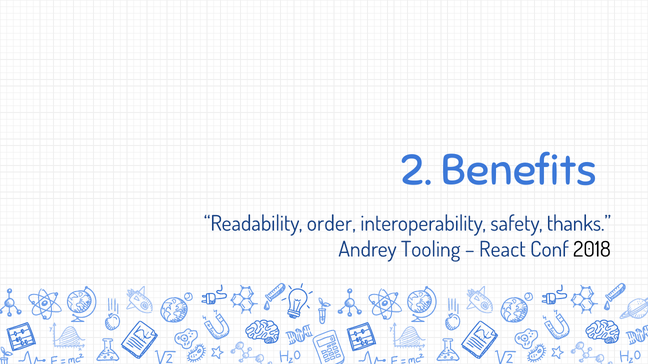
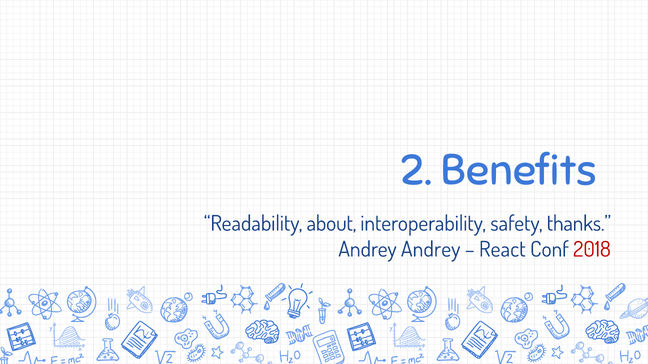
order: order -> about
Andrey Tooling: Tooling -> Andrey
2018 colour: black -> red
